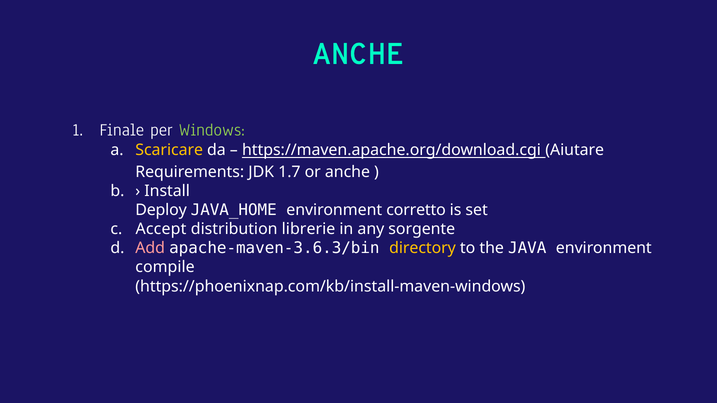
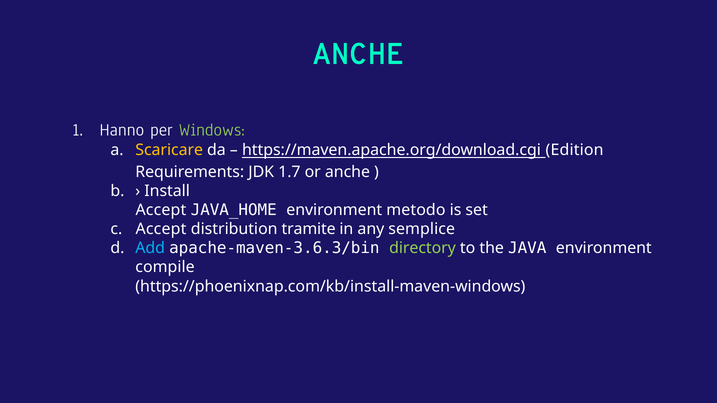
Finale: Finale -> Hanno
Aiutare: Aiutare -> Edition
Deploy at (161, 210): Deploy -> Accept
corretto: corretto -> metodo
librerie: librerie -> tramite
sorgente: sorgente -> semplice
Add colour: pink -> light blue
directory colour: yellow -> light green
